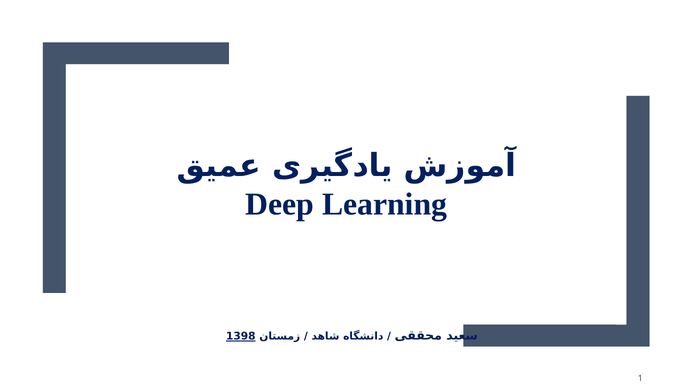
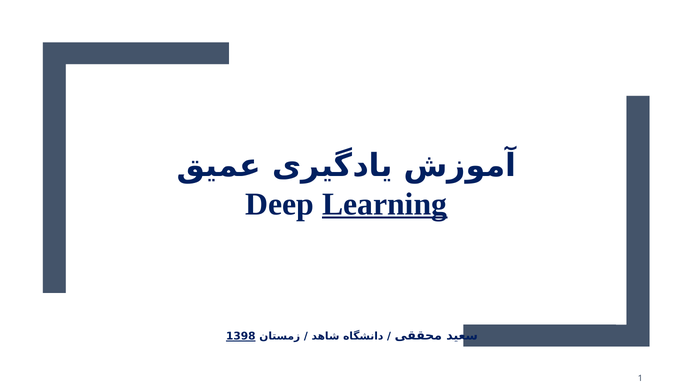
Learning underline: none -> present
